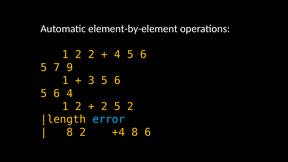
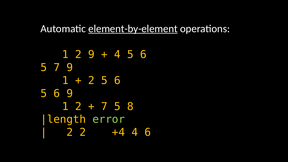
element-by-element underline: none -> present
2 2: 2 -> 9
3 at (91, 81): 3 -> 2
6 4: 4 -> 9
2 at (104, 106): 2 -> 7
5 2: 2 -> 8
error colour: light blue -> light green
8 at (70, 132): 8 -> 2
+4 8: 8 -> 4
